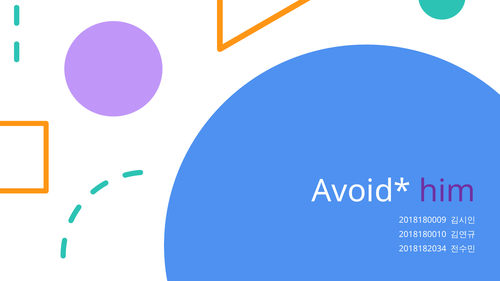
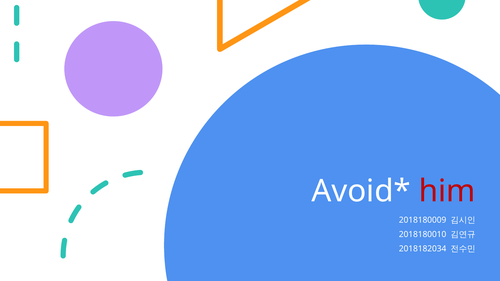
him colour: purple -> red
